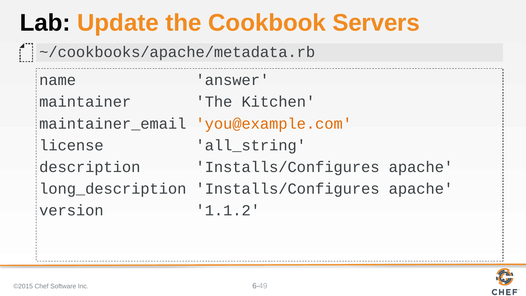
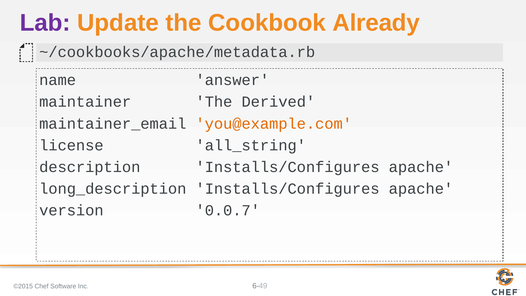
Lab colour: black -> purple
Servers: Servers -> Already
Kitchen: Kitchen -> Derived
1.1.2: 1.1.2 -> 0.0.7
